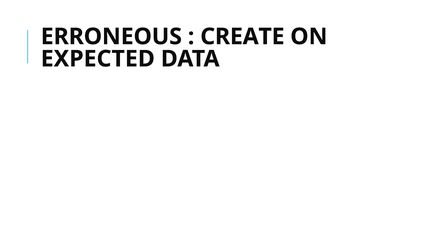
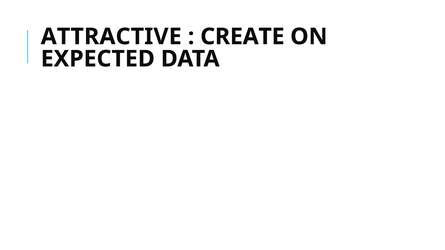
ERRONEOUS: ERRONEOUS -> ATTRACTIVE
